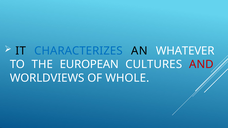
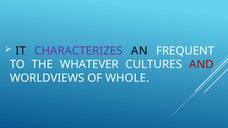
CHARACTERIZES colour: blue -> purple
WHATEVER: WHATEVER -> FREQUENT
EUROPEAN: EUROPEAN -> WHATEVER
